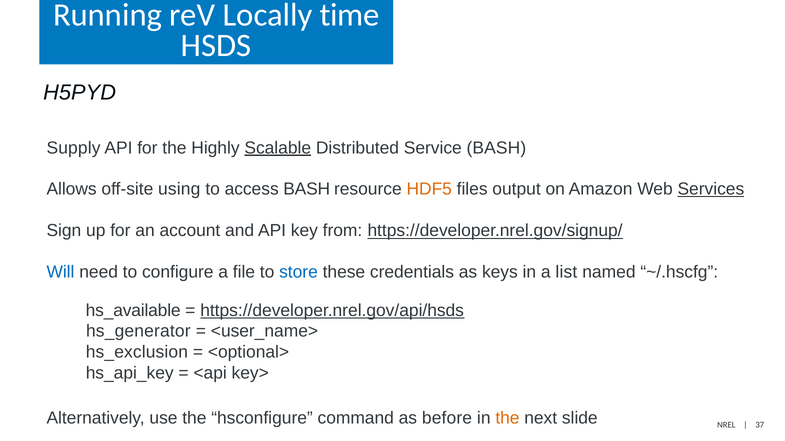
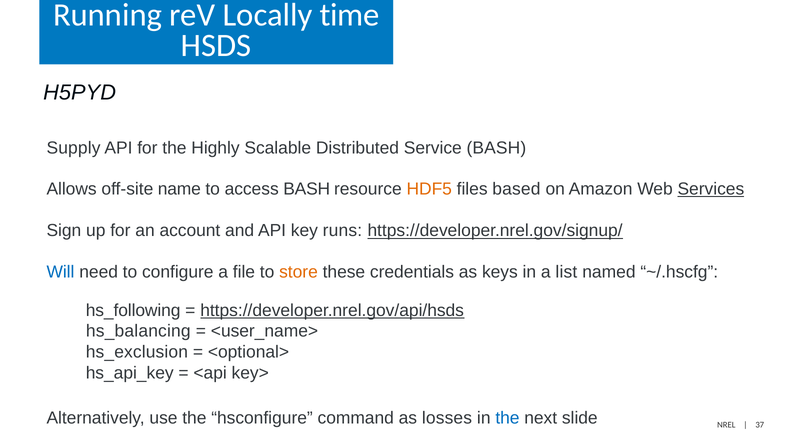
Scalable underline: present -> none
using: using -> name
output: output -> based
from: from -> runs
store colour: blue -> orange
hs_available: hs_available -> hs_following
hs_generator: hs_generator -> hs_balancing
before: before -> losses
the at (507, 418) colour: orange -> blue
